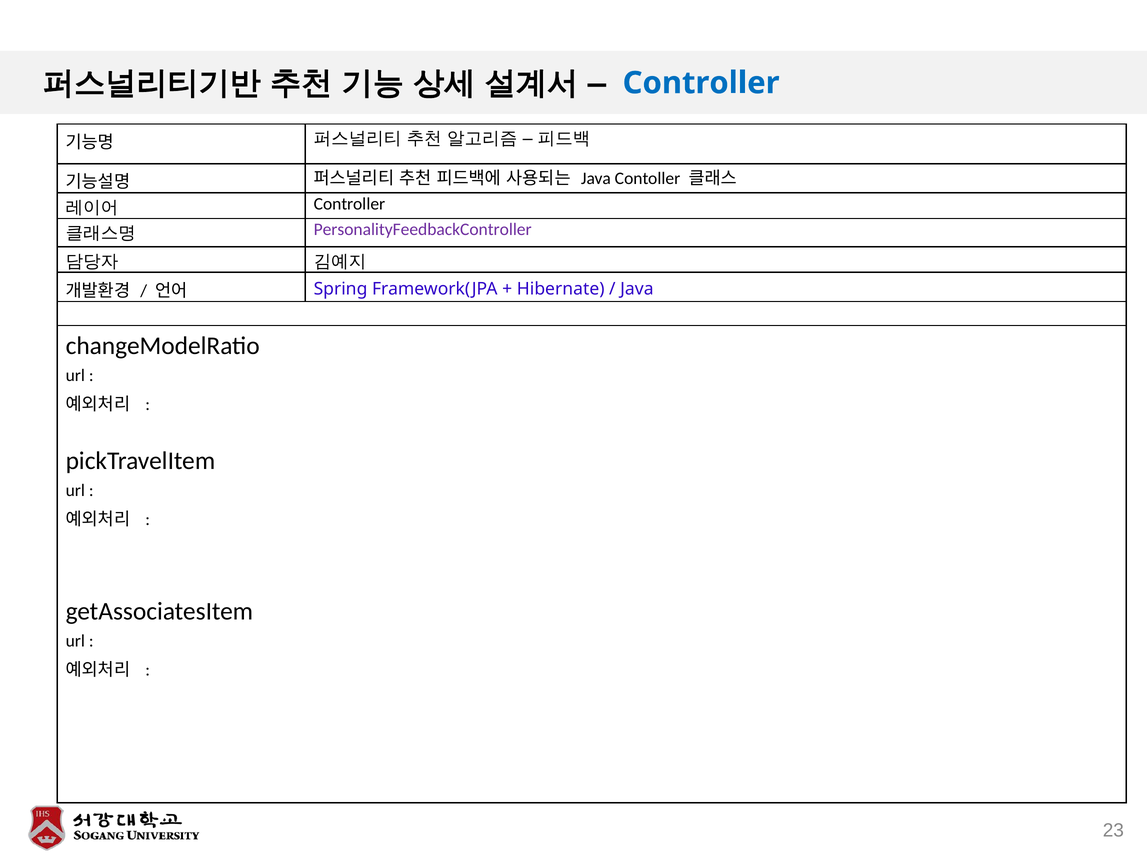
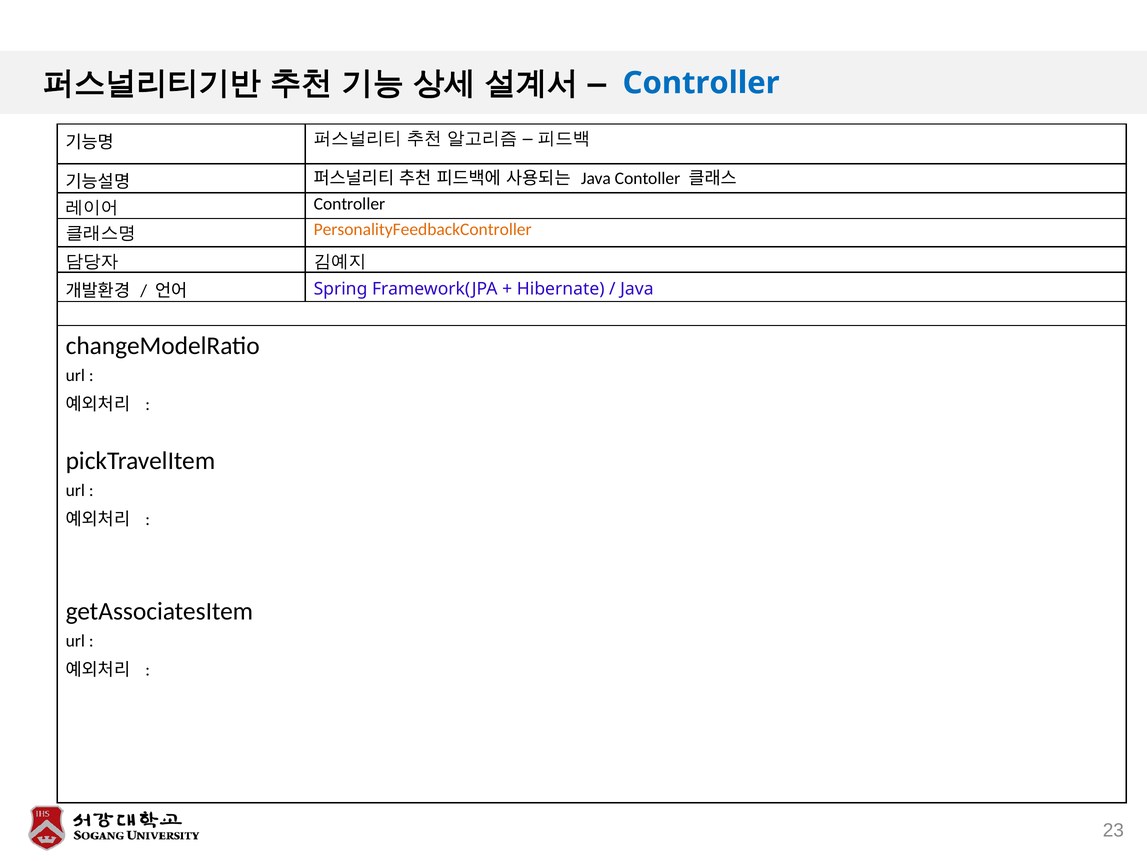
PersonalityFeedbackController colour: purple -> orange
